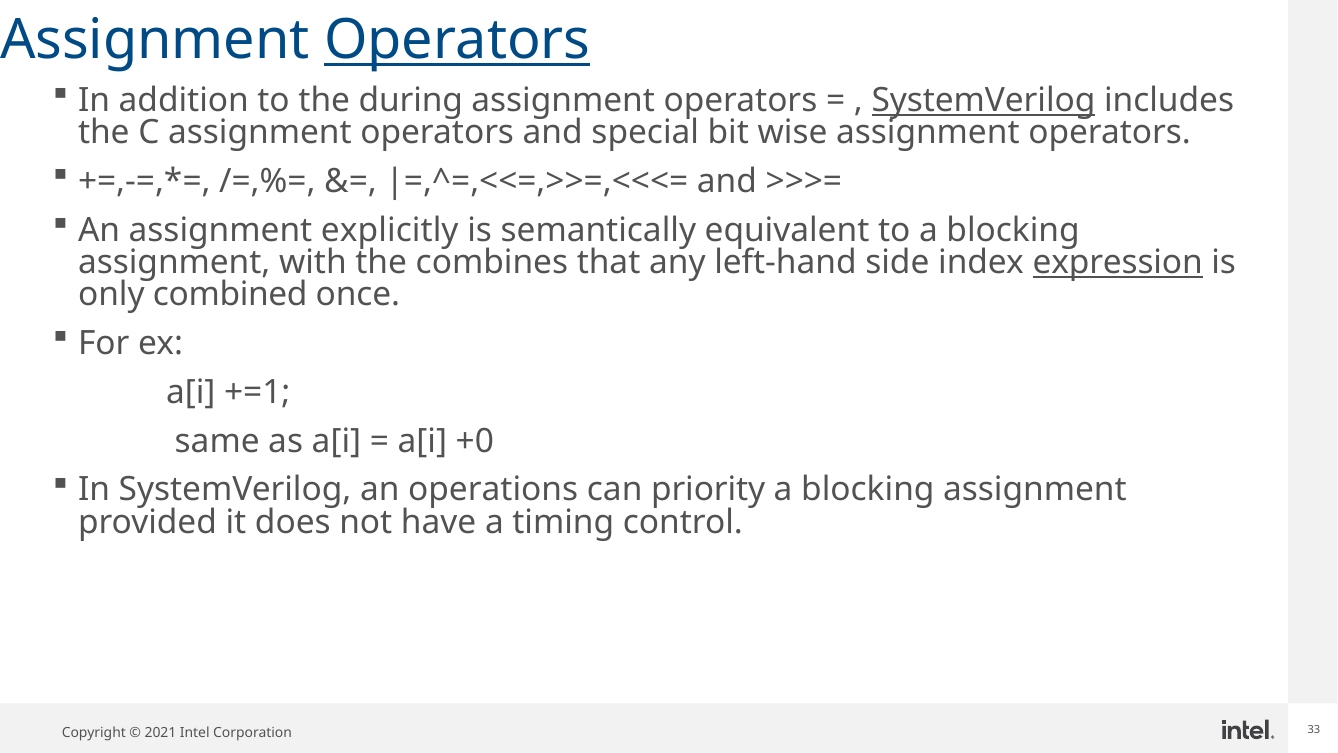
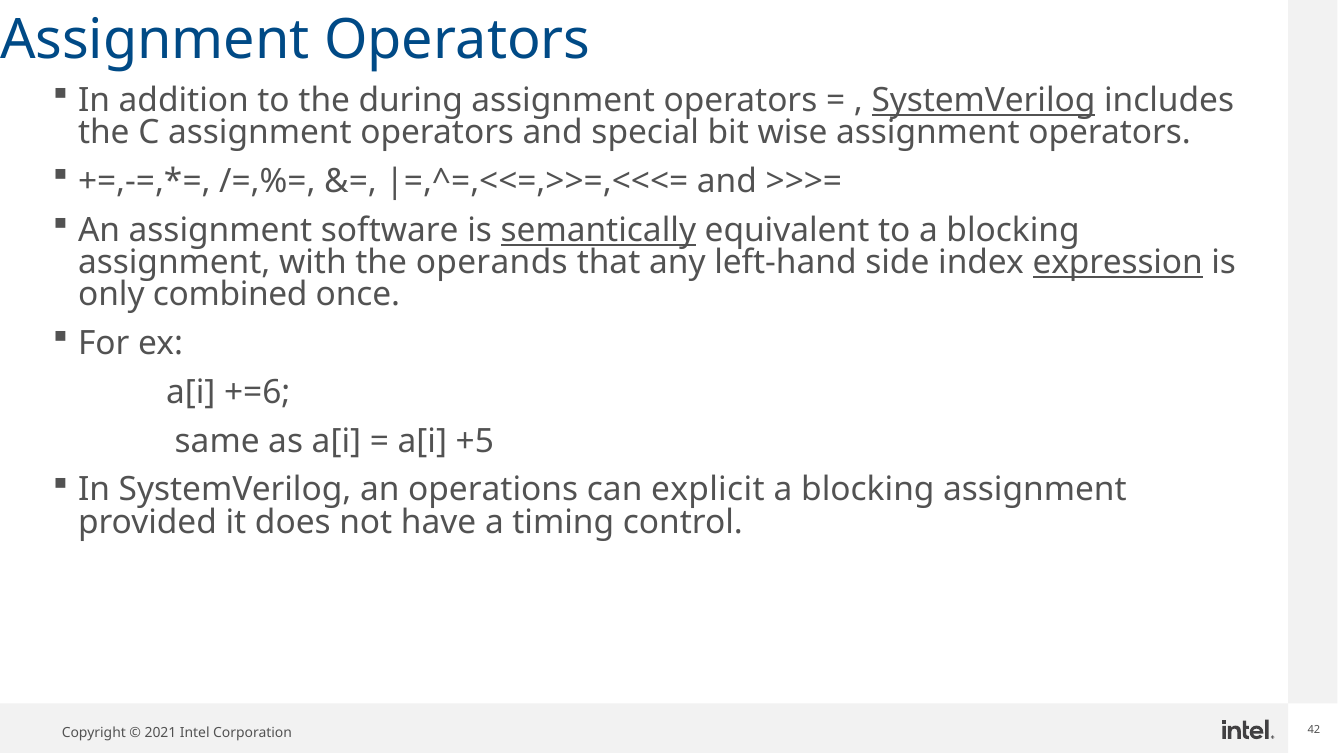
Operators at (457, 40) underline: present -> none
explicitly: explicitly -> software
semantically underline: none -> present
combines: combines -> operands
+=1: +=1 -> +=6
+0: +0 -> +5
priority: priority -> explicit
33: 33 -> 42
